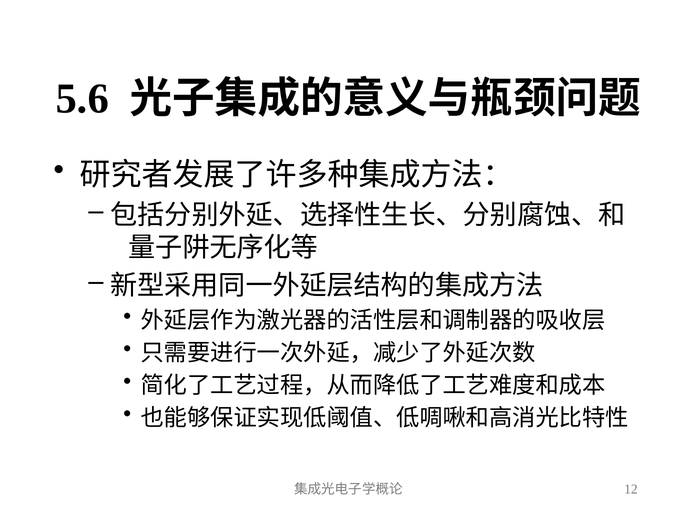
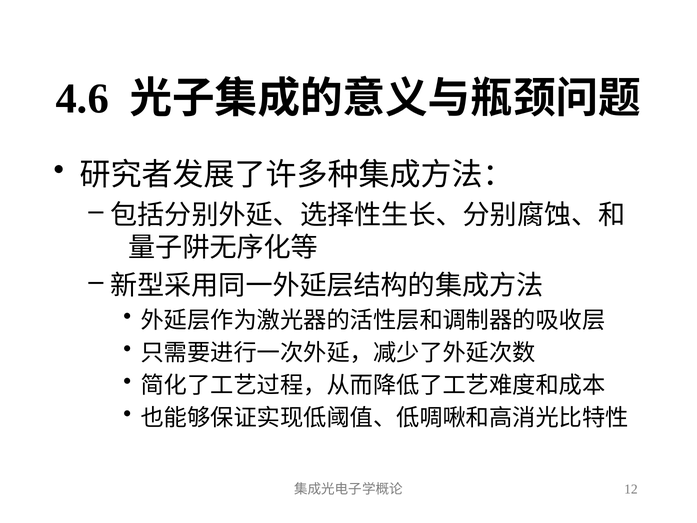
5.6: 5.6 -> 4.6
